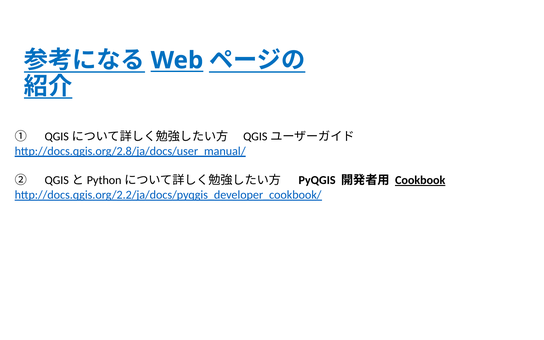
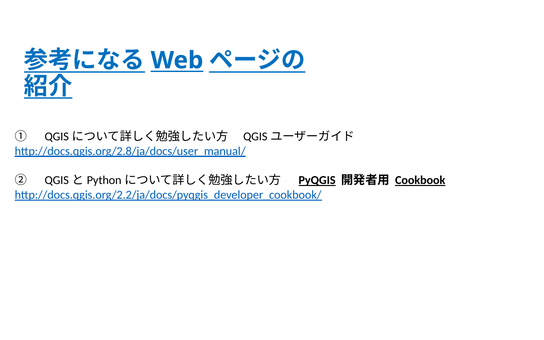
PyQGIS underline: none -> present
